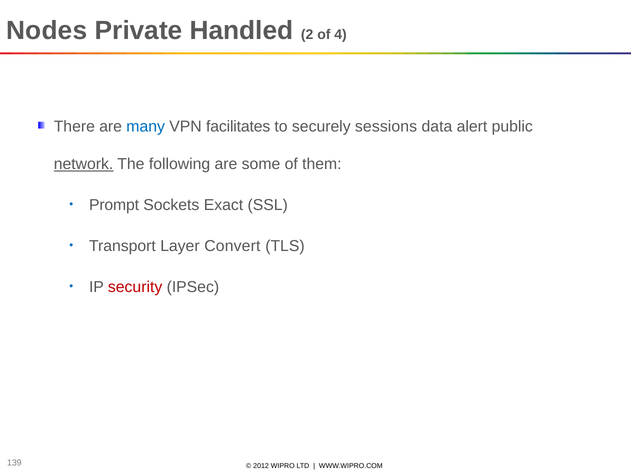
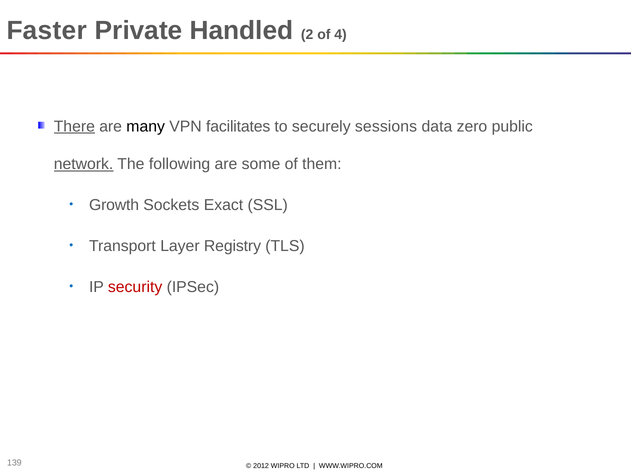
Nodes: Nodes -> Faster
There underline: none -> present
many colour: blue -> black
alert: alert -> zero
Prompt: Prompt -> Growth
Convert: Convert -> Registry
